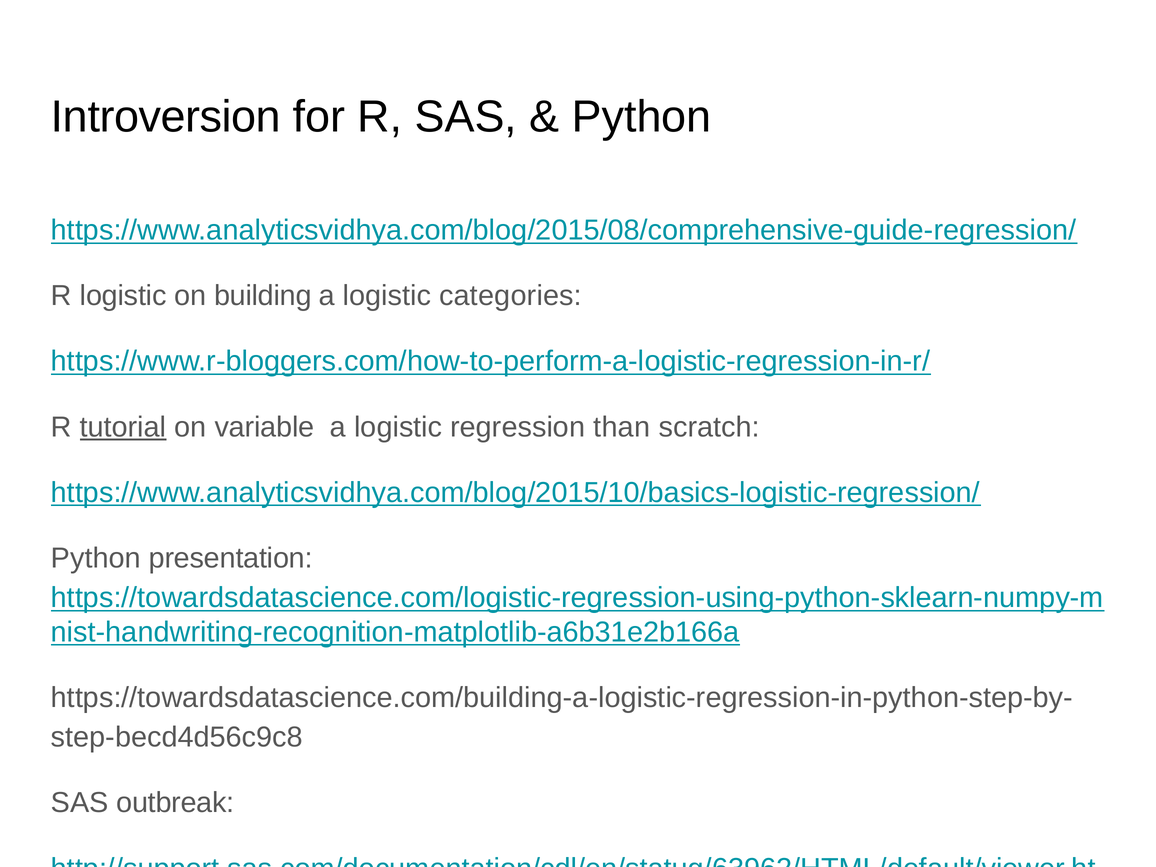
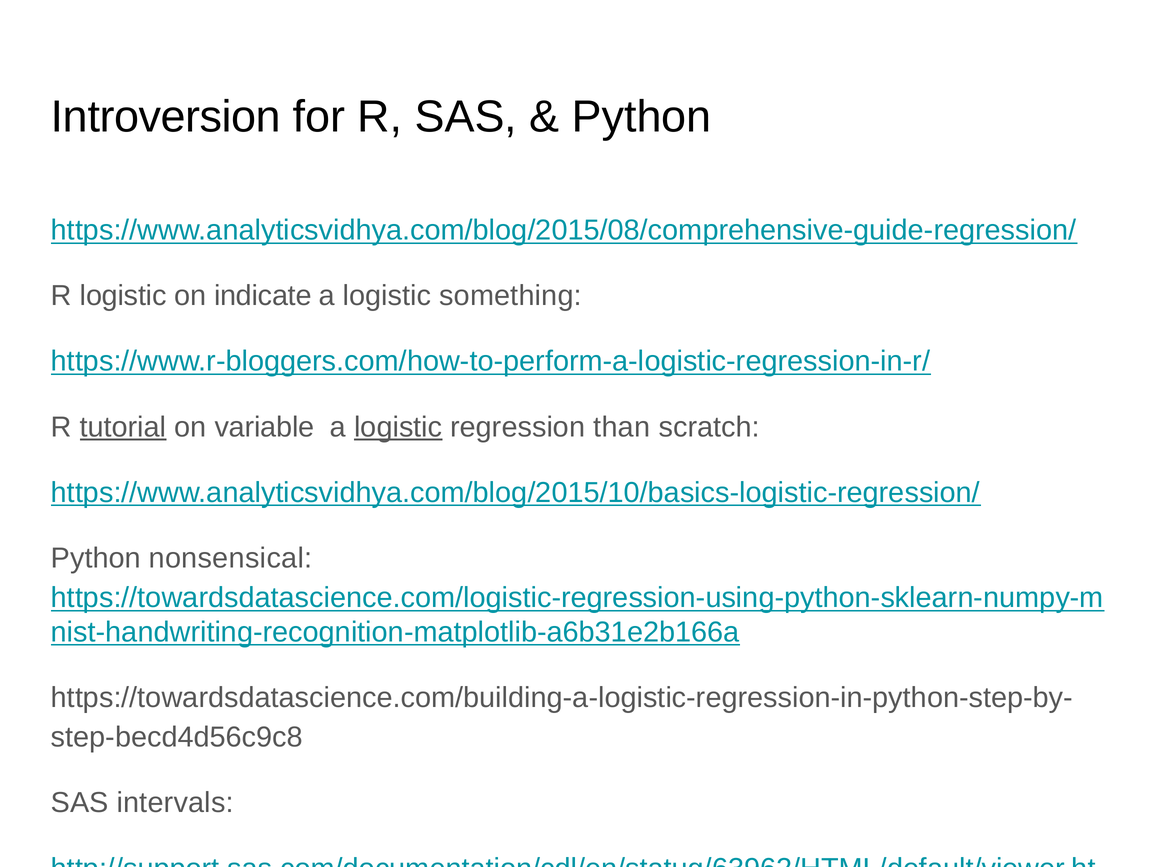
building: building -> indicate
categories: categories -> something
logistic at (398, 427) underline: none -> present
presentation: presentation -> nonsensical
outbreak: outbreak -> intervals
